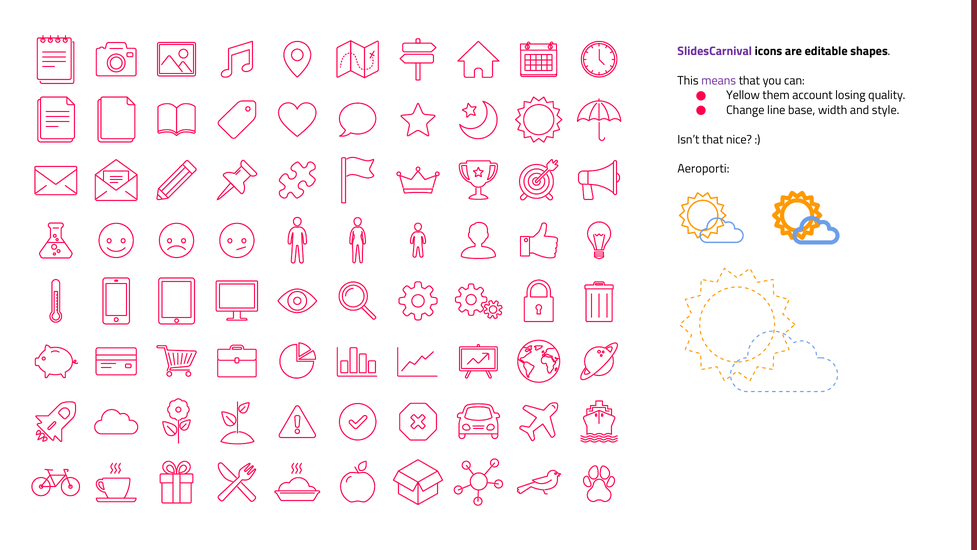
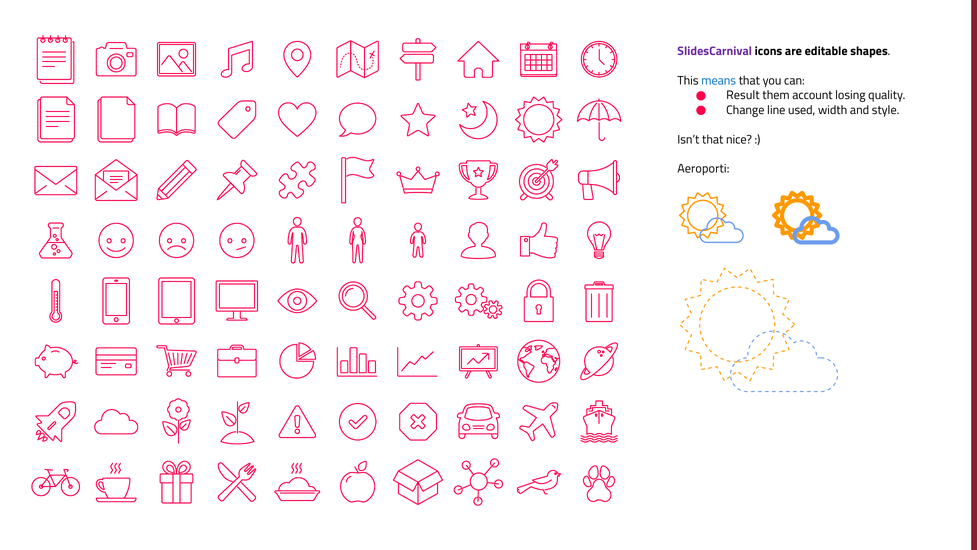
means colour: purple -> blue
Yellow: Yellow -> Result
base: base -> used
